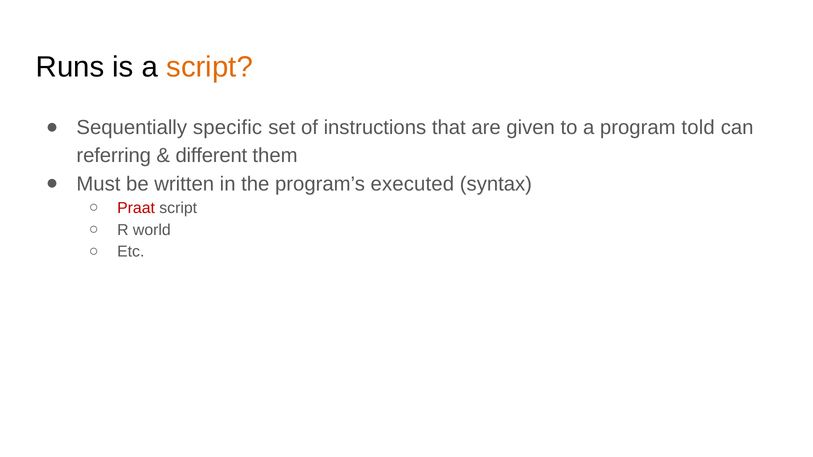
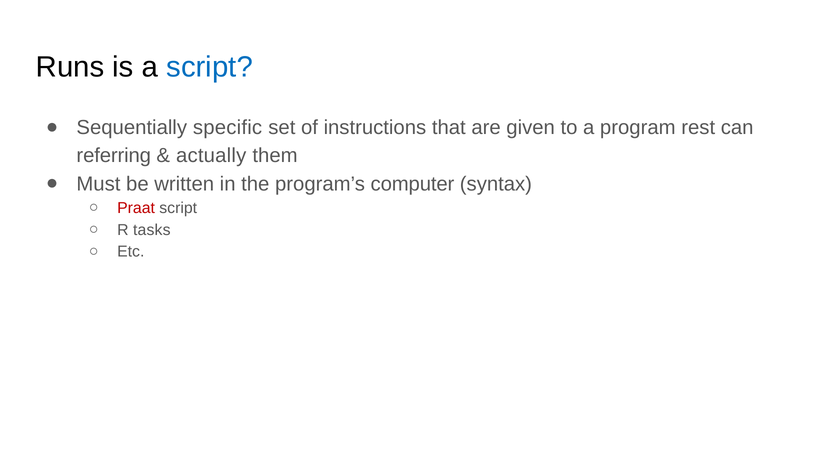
script at (210, 67) colour: orange -> blue
told: told -> rest
different: different -> actually
executed: executed -> computer
world: world -> tasks
